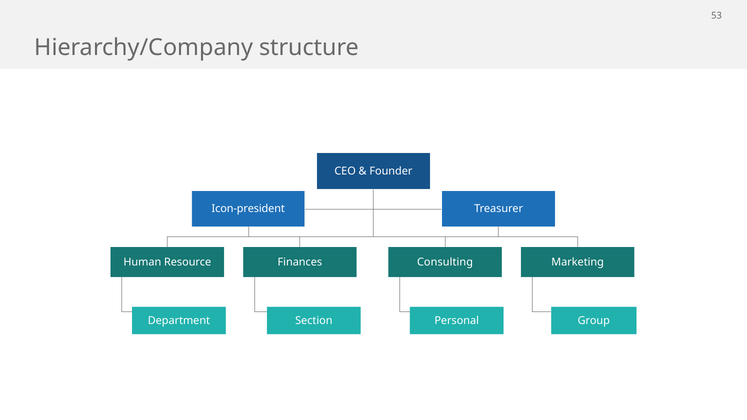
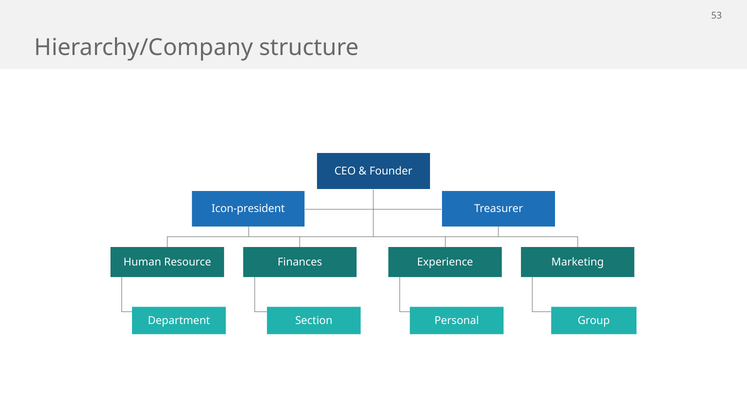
Consulting: Consulting -> Experience
